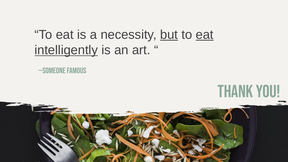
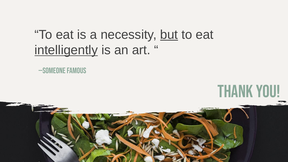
eat at (205, 35) underline: present -> none
